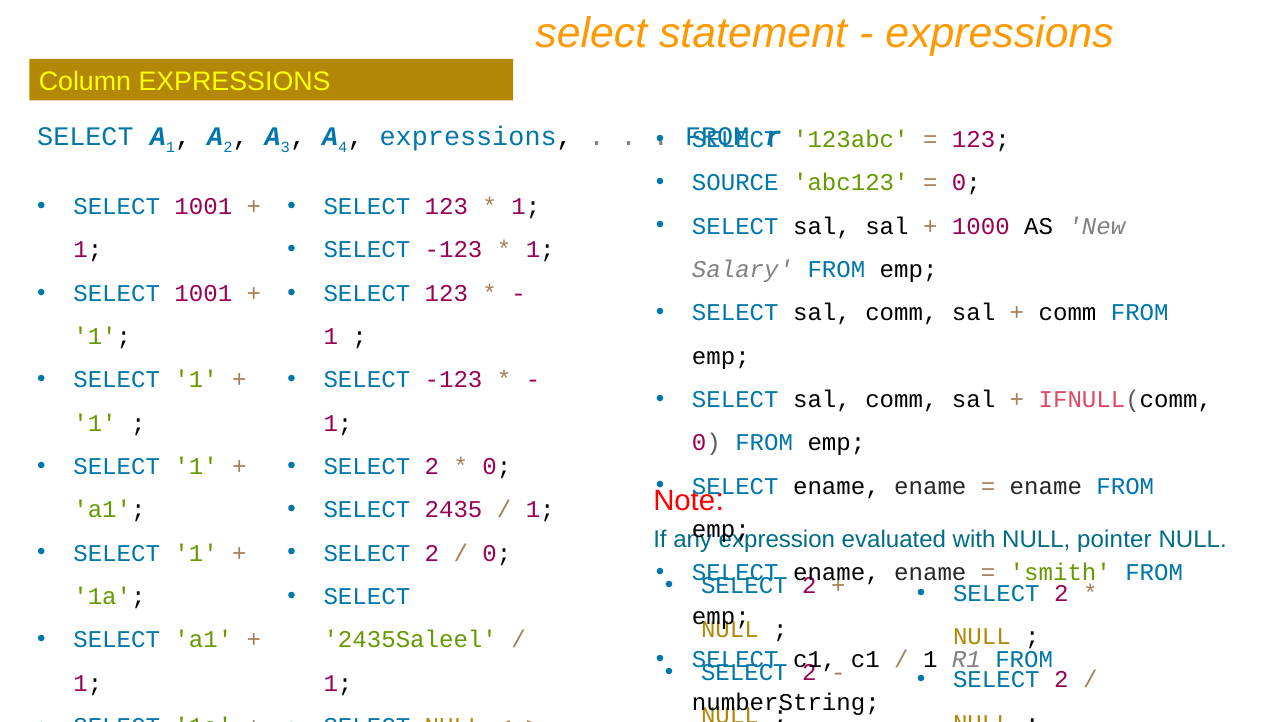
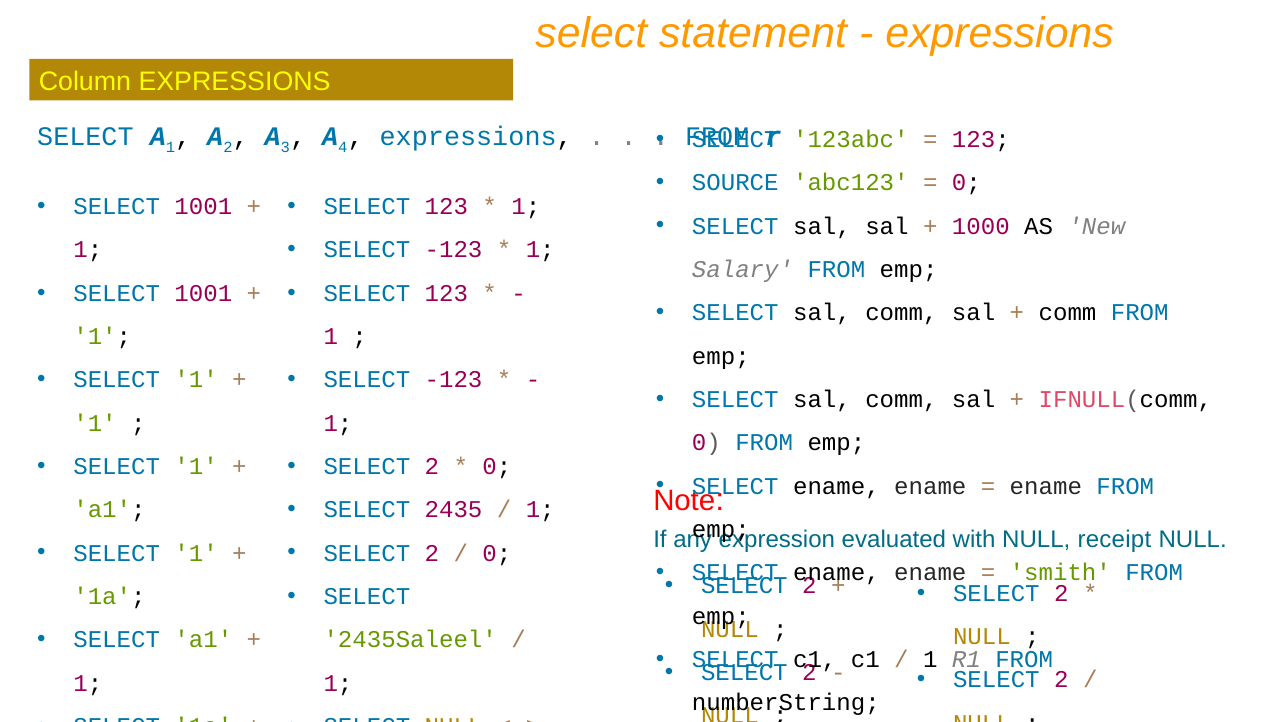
pointer: pointer -> receipt
